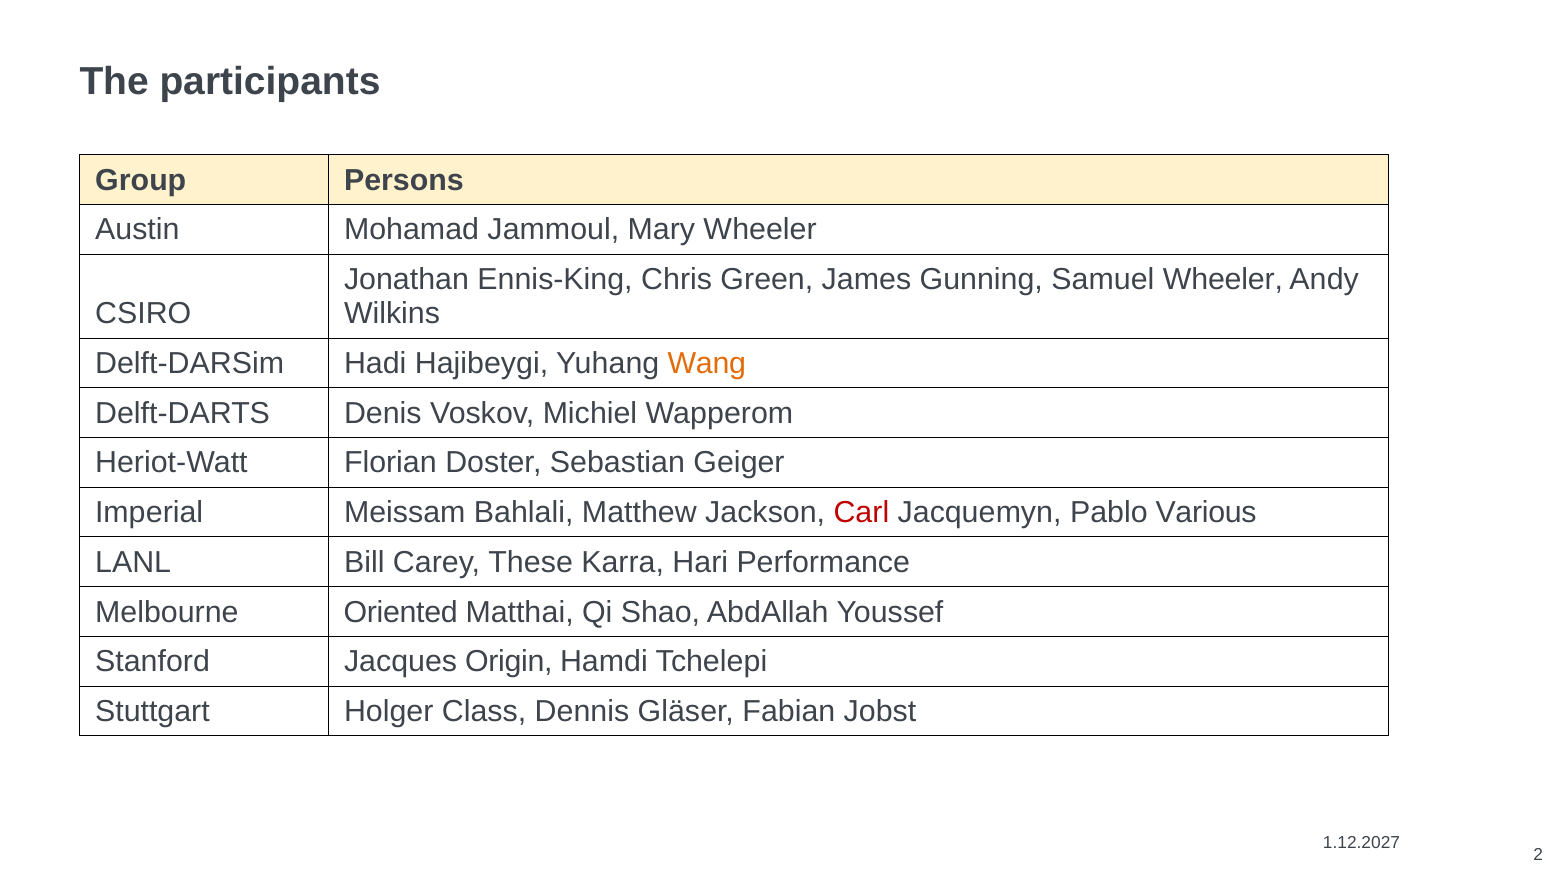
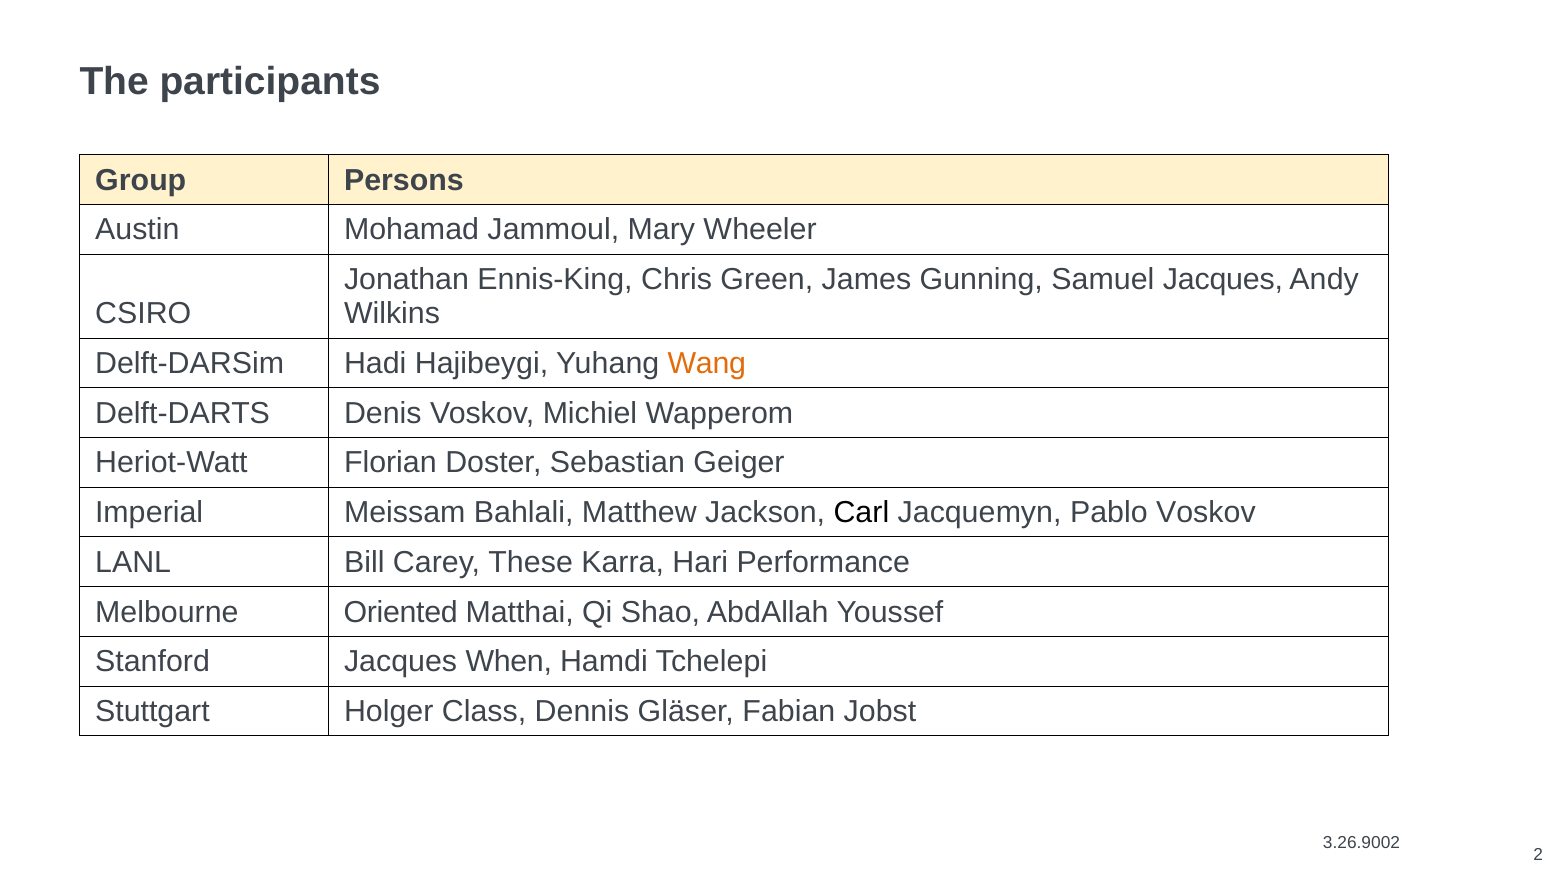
Samuel Wheeler: Wheeler -> Jacques
Carl colour: red -> black
Pablo Various: Various -> Voskov
Origin: Origin -> When
1.12.2027: 1.12.2027 -> 3.26.9002
